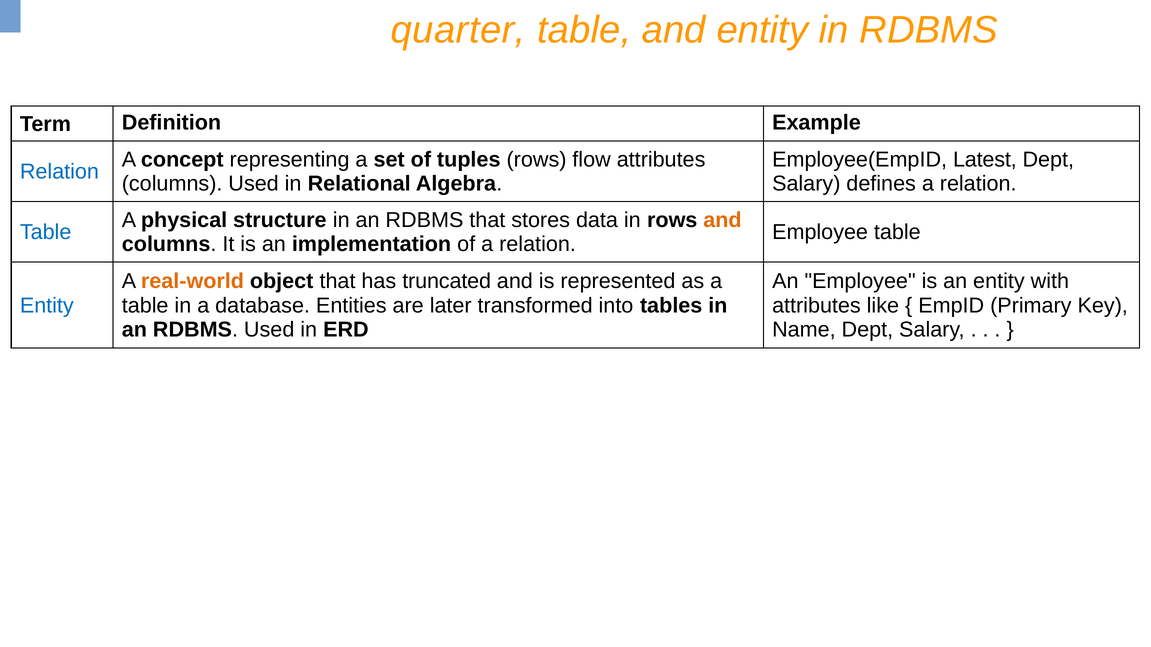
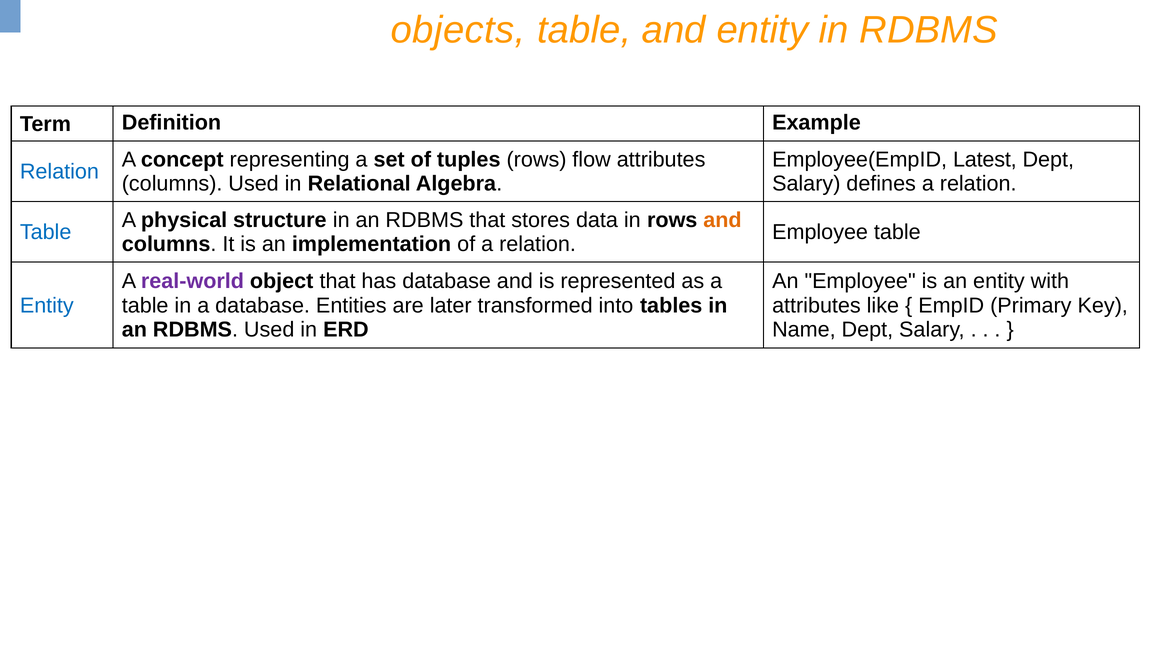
quarter: quarter -> objects
real-world colour: orange -> purple
has truncated: truncated -> database
